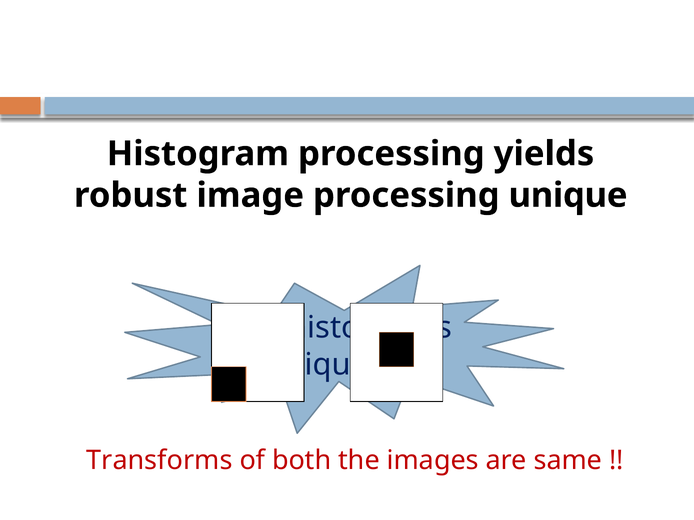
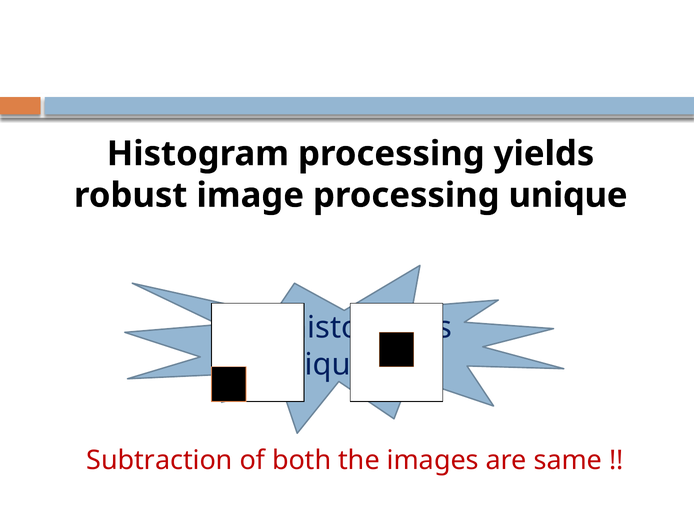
Transforms: Transforms -> Subtraction
